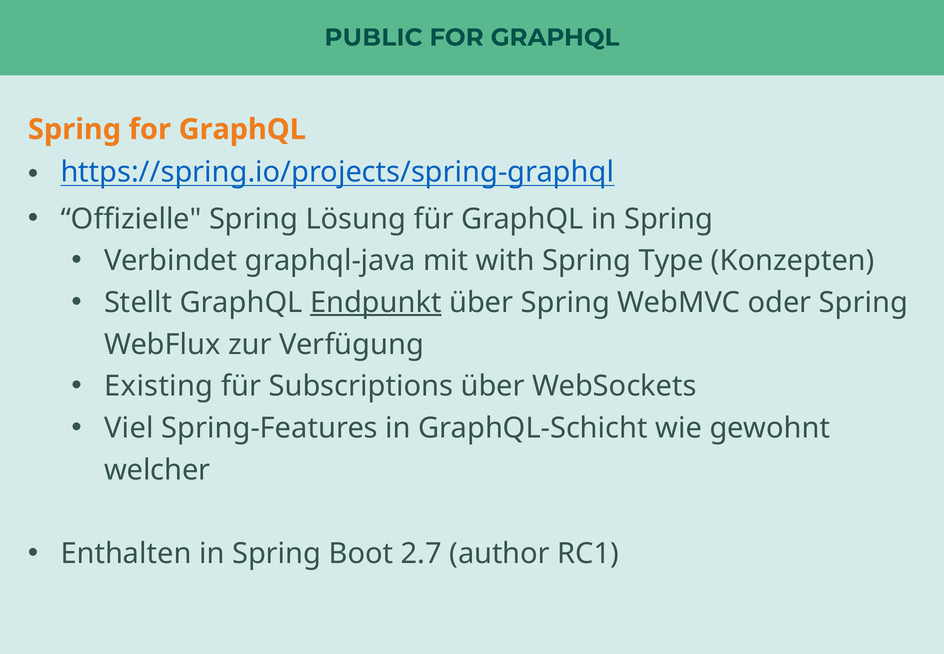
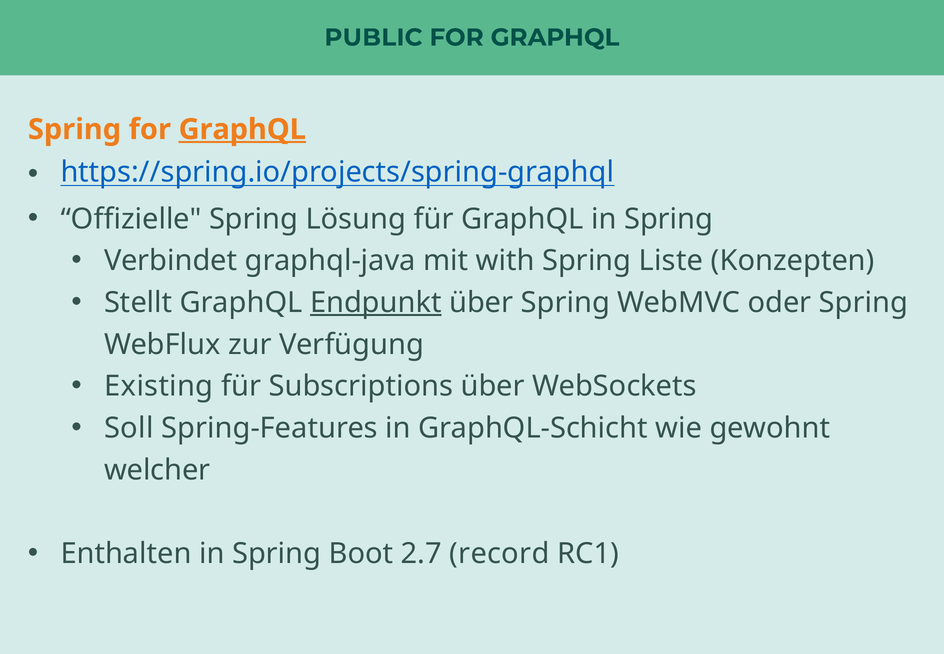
GraphQL at (242, 129) underline: none -> present
Type: Type -> Liste
Viel: Viel -> Soll
author: author -> record
